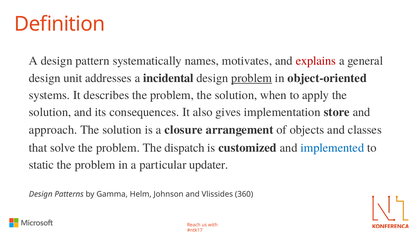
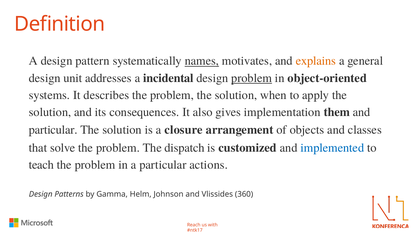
names underline: none -> present
explains colour: red -> orange
store: store -> them
approach at (53, 130): approach -> particular
static: static -> teach
updater: updater -> actions
